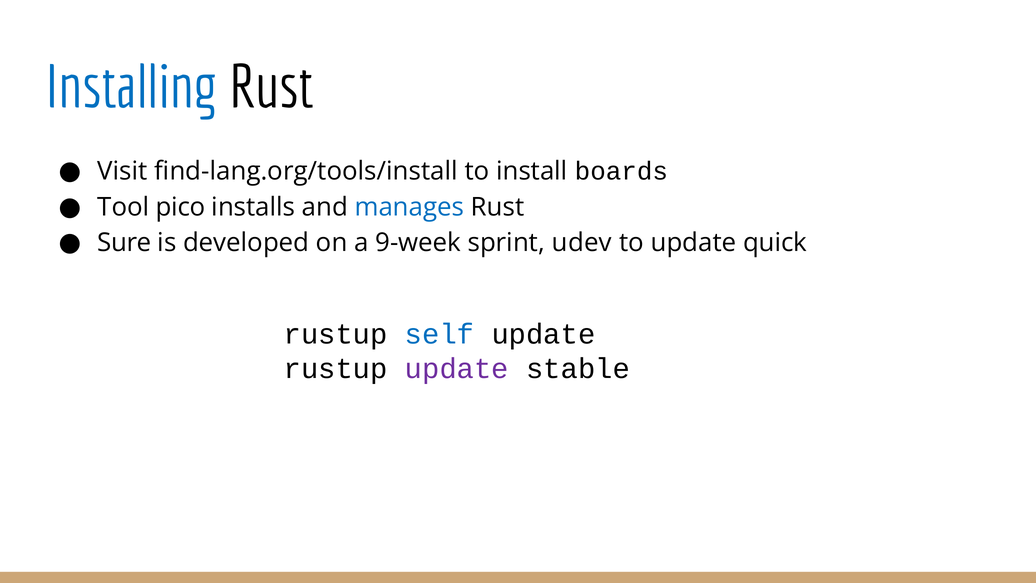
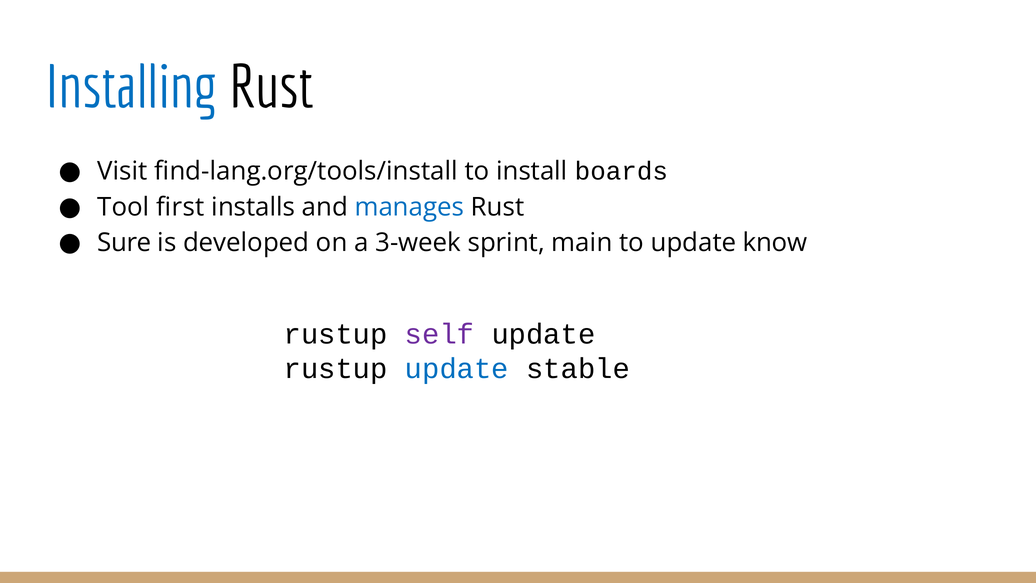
pico: pico -> first
9-week: 9-week -> 3-week
udev: udev -> main
quick: quick -> know
self colour: blue -> purple
update at (457, 369) colour: purple -> blue
